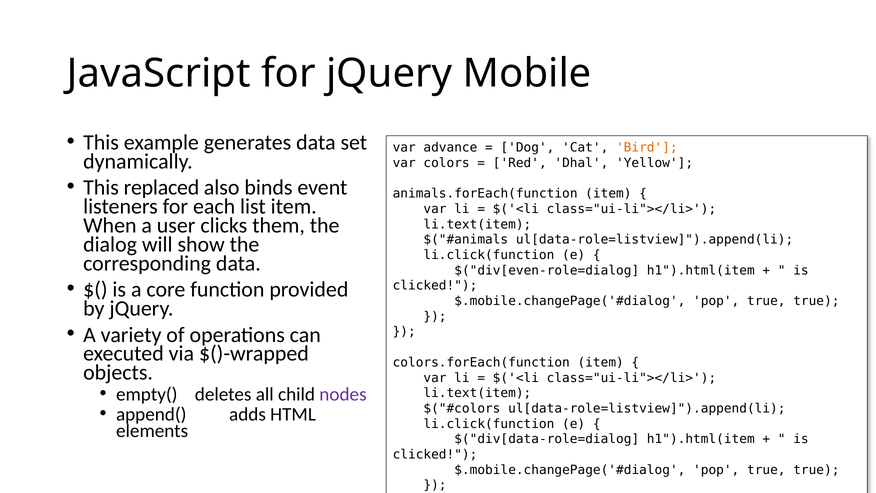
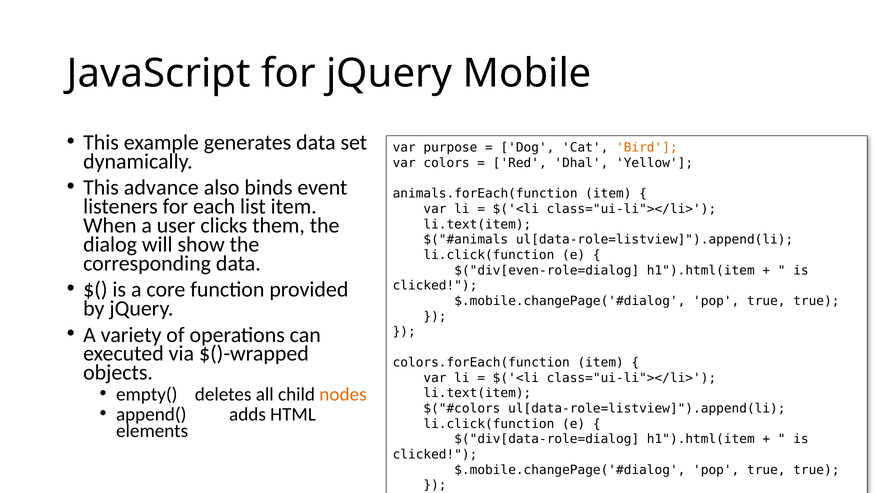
advance: advance -> purpose
replaced: replaced -> advance
nodes colour: purple -> orange
